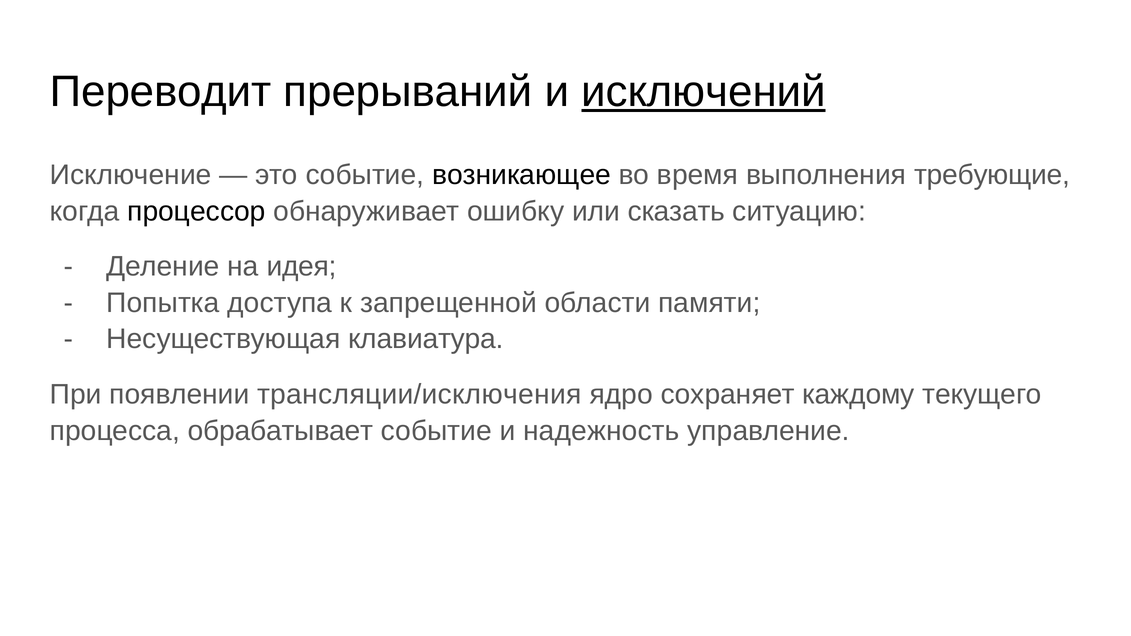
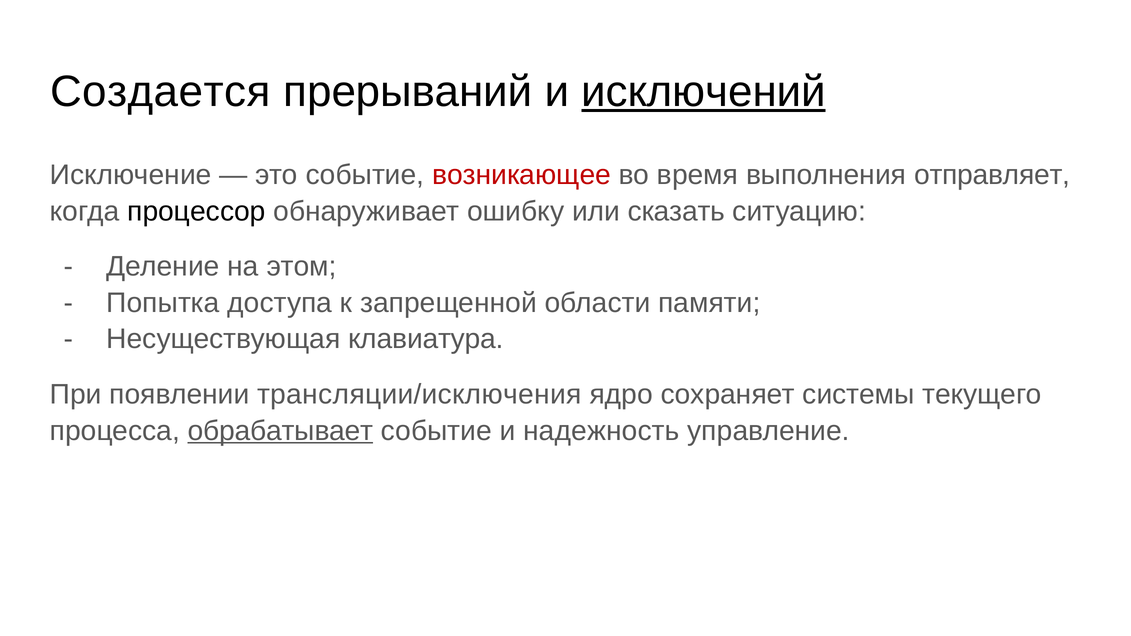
Переводит: Переводит -> Создается
возникающее colour: black -> red
требующие: требующие -> отправляет
идея: идея -> этом
каждому: каждому -> системы
обрабатывает underline: none -> present
